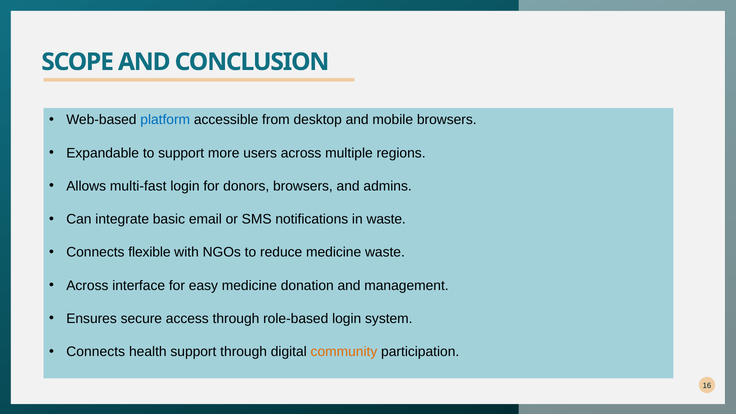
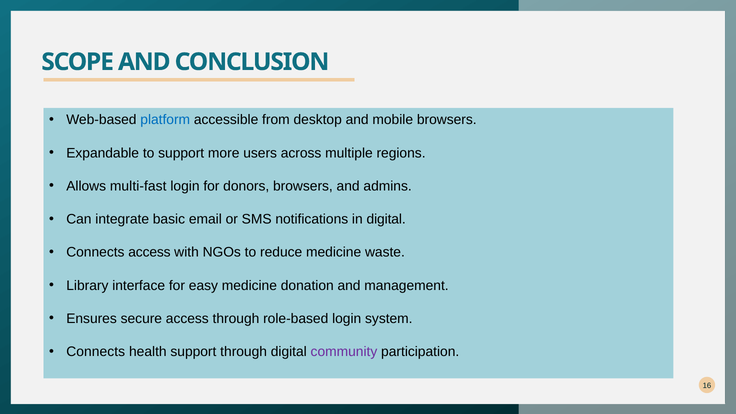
in waste: waste -> digital
Connects flexible: flexible -> access
Across at (87, 285): Across -> Library
community colour: orange -> purple
